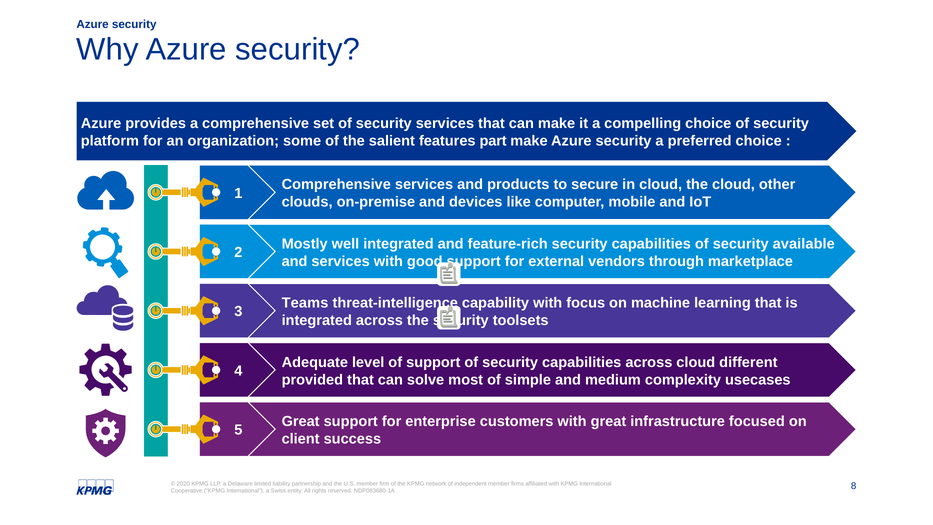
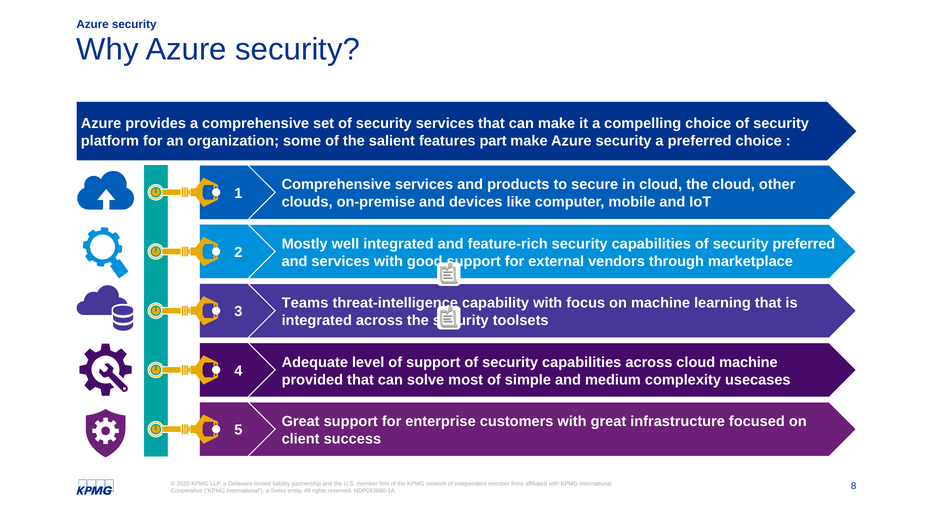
security available: available -> preferred
cloud different: different -> machine
